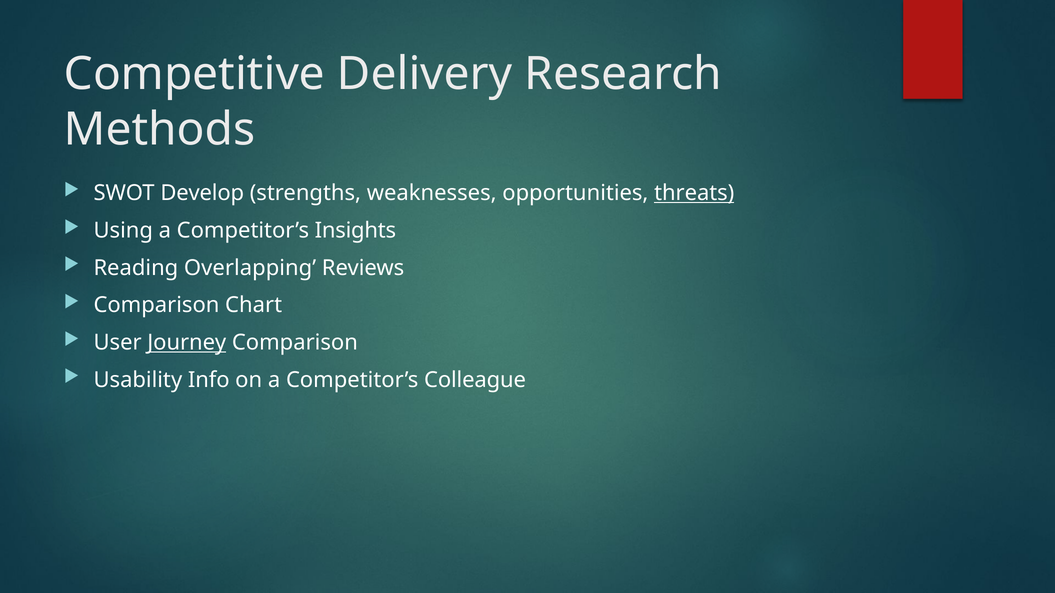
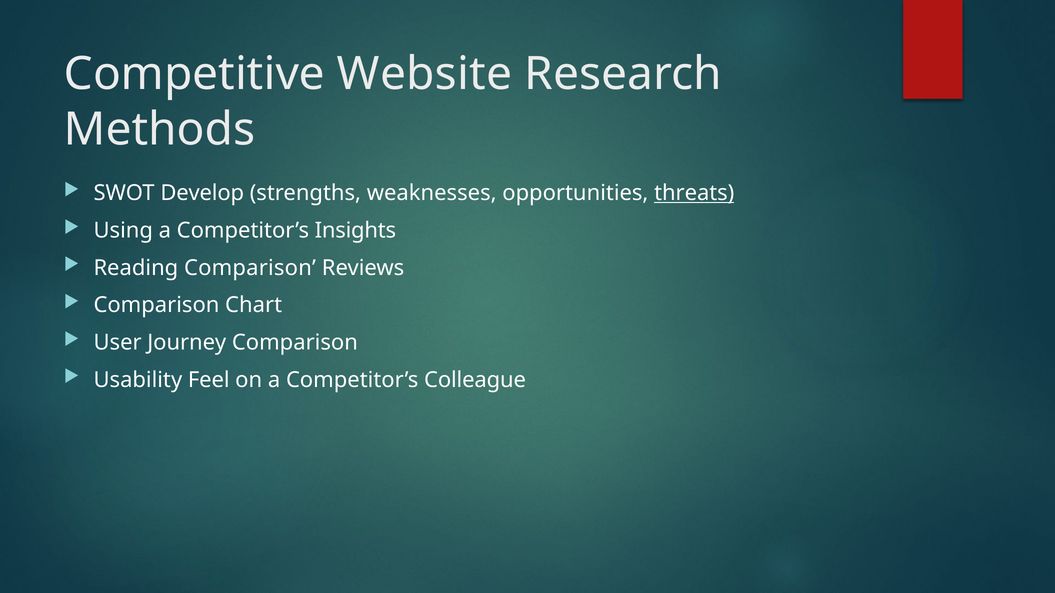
Delivery: Delivery -> Website
Reading Overlapping: Overlapping -> Comparison
Journey underline: present -> none
Info: Info -> Feel
